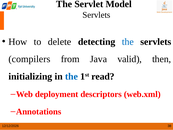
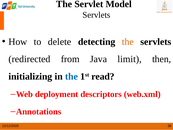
the at (128, 42) colour: blue -> orange
compilers: compilers -> redirected
valid: valid -> limit
